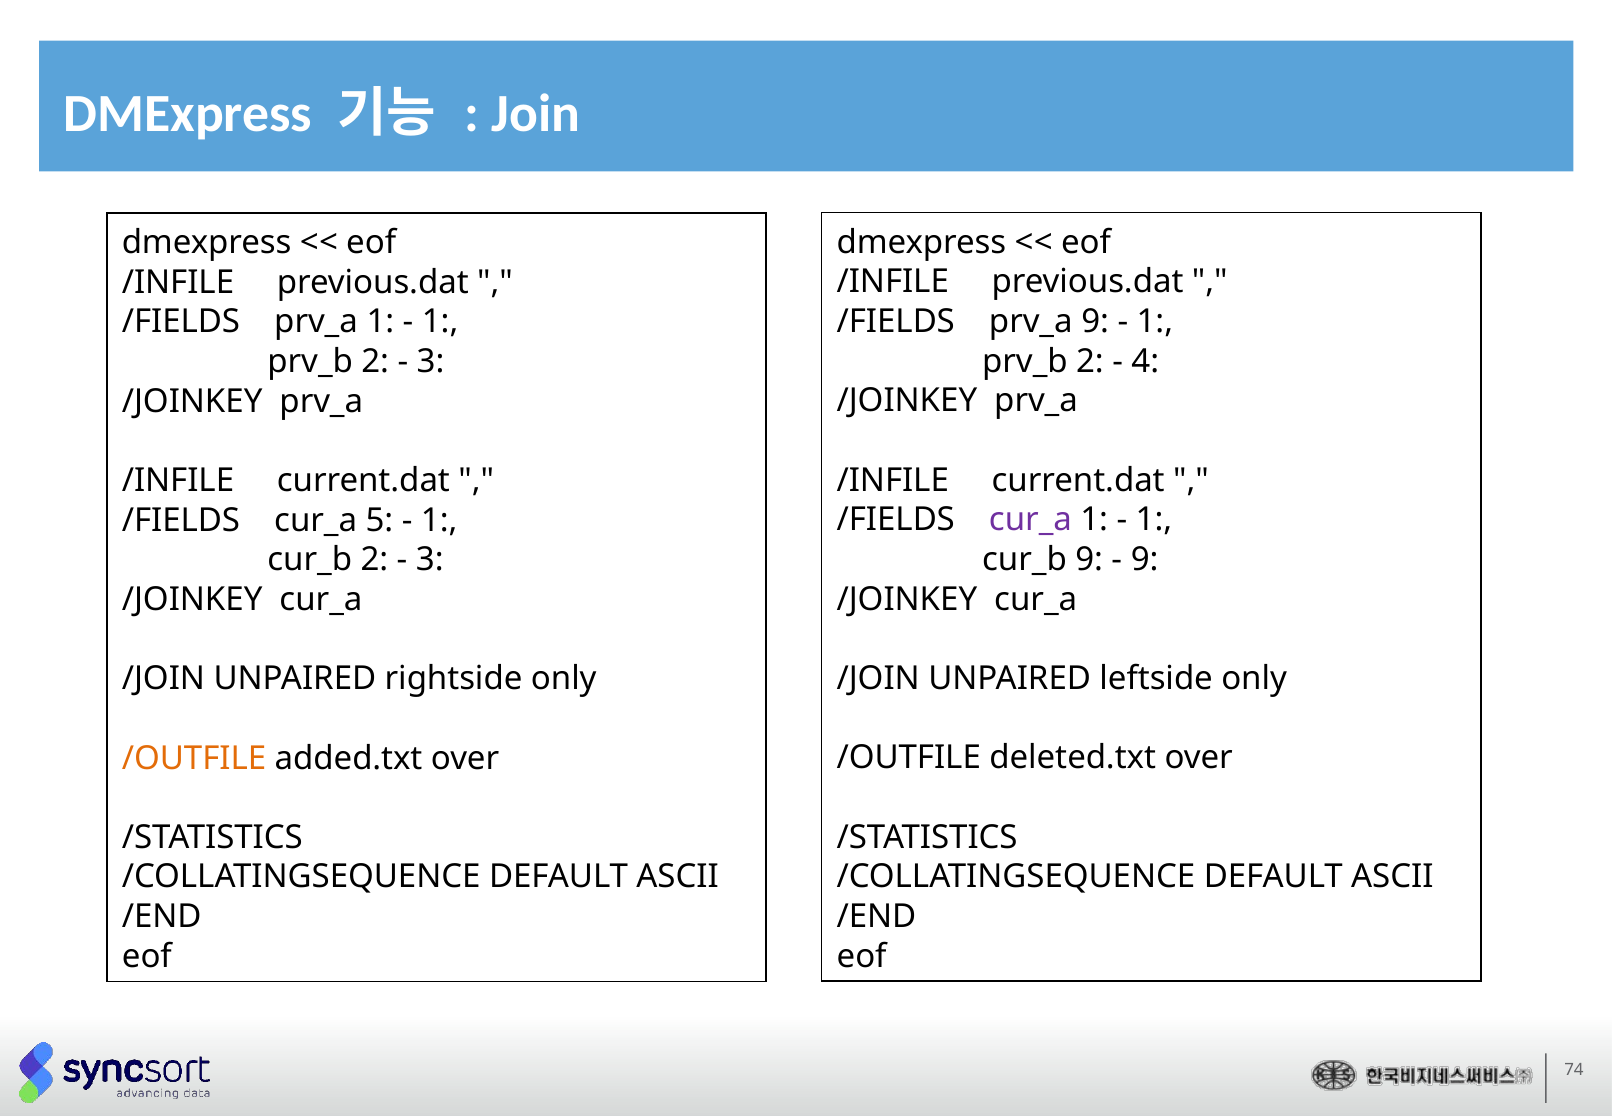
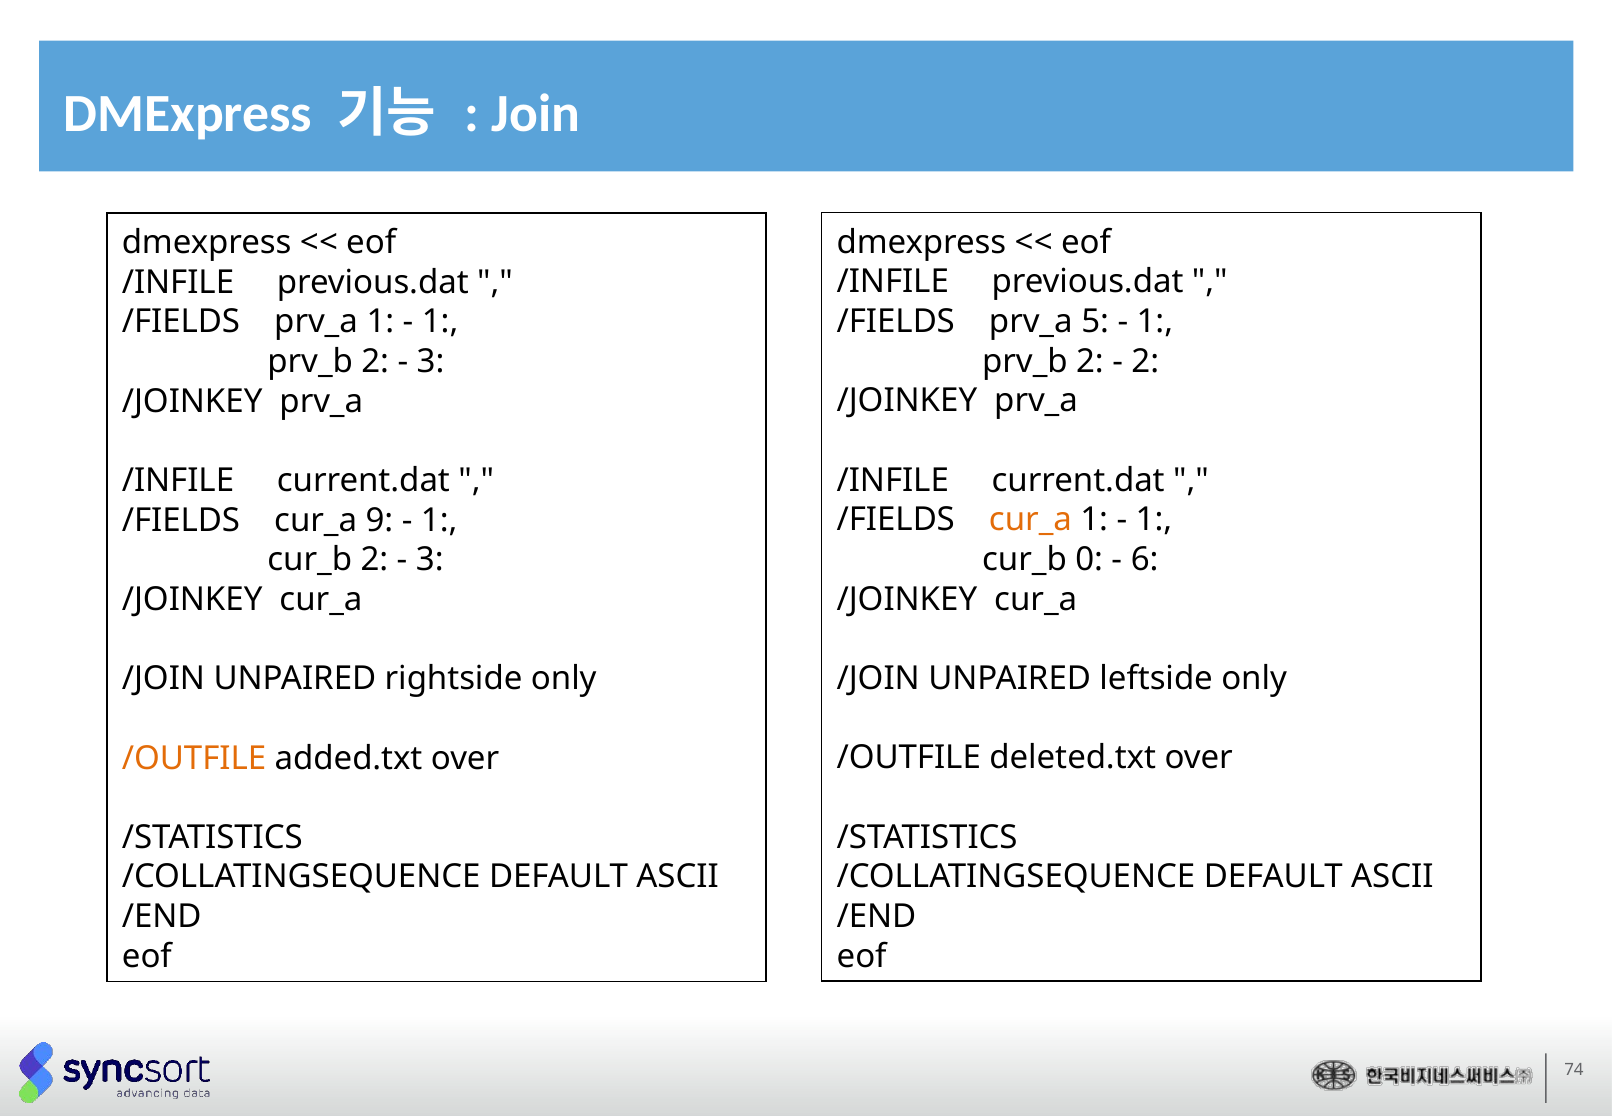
prv_a 9: 9 -> 5
4 at (1145, 361): 4 -> 2
cur_a at (1030, 520) colour: purple -> orange
5: 5 -> 9
cur_b 9: 9 -> 0
9 at (1145, 560): 9 -> 6
